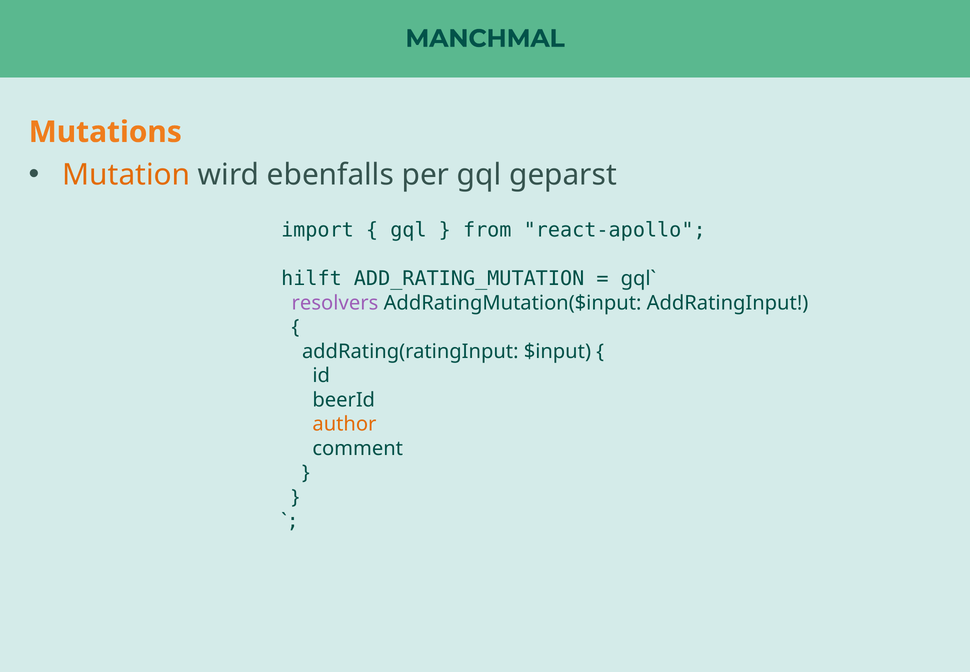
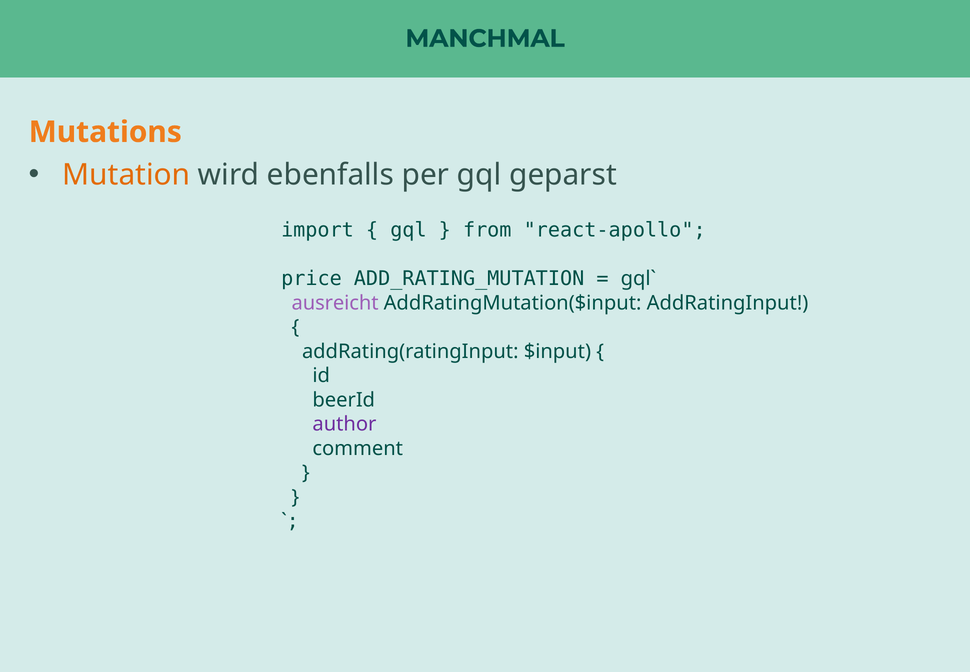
hilft: hilft -> price
resolvers: resolvers -> ausreicht
author colour: orange -> purple
